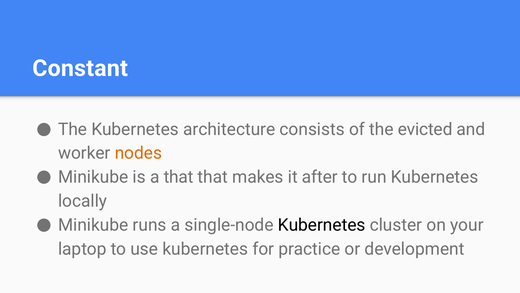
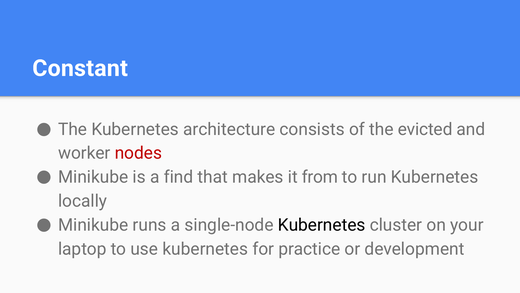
nodes colour: orange -> red
a that: that -> find
after: after -> from
